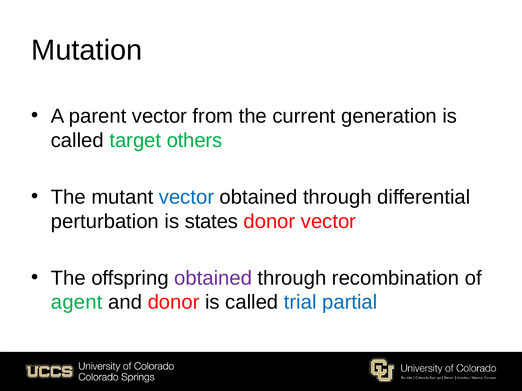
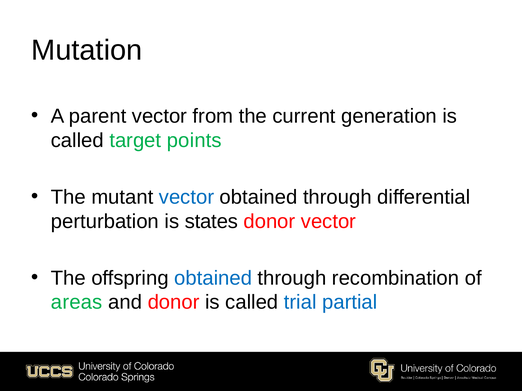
others: others -> points
obtained at (213, 278) colour: purple -> blue
agent: agent -> areas
